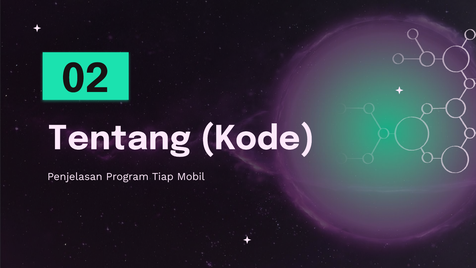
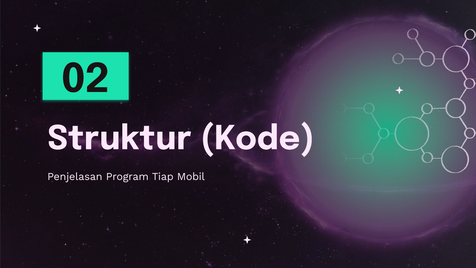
Tentang: Tentang -> Struktur
